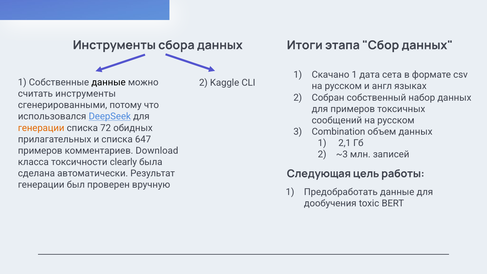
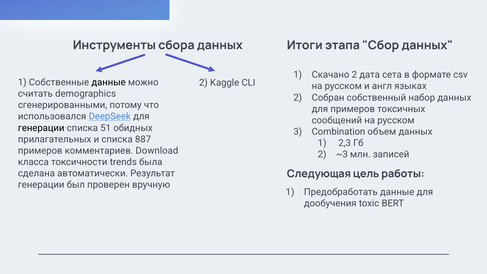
Скачано 1: 1 -> 2
считать инструменты: инструменты -> demographics
генерации at (41, 128) colour: orange -> black
72: 72 -> 51
647: 647 -> 887
2,1: 2,1 -> 2,3
clearly: clearly -> trends
